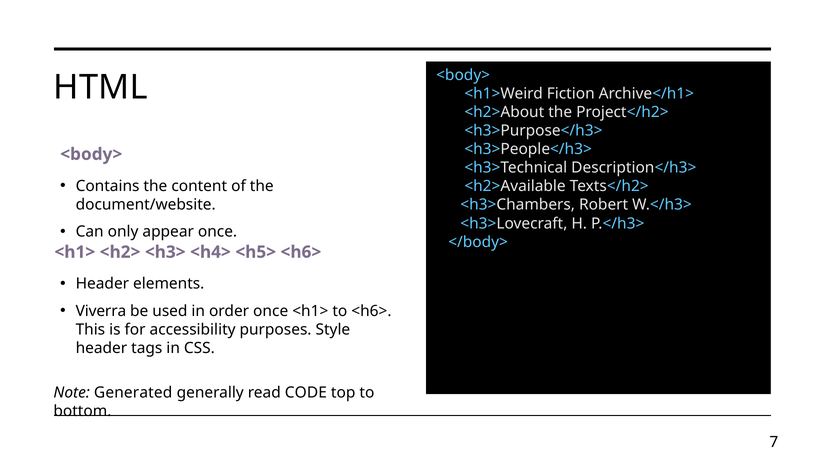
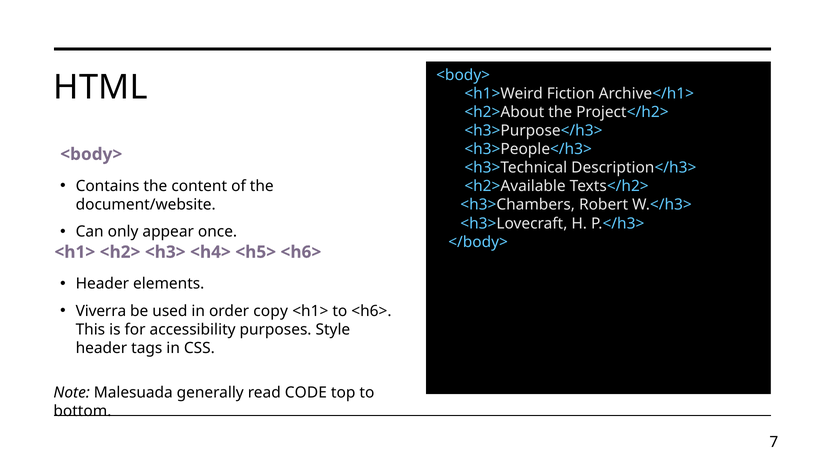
order once: once -> copy
Generated: Generated -> Malesuada
